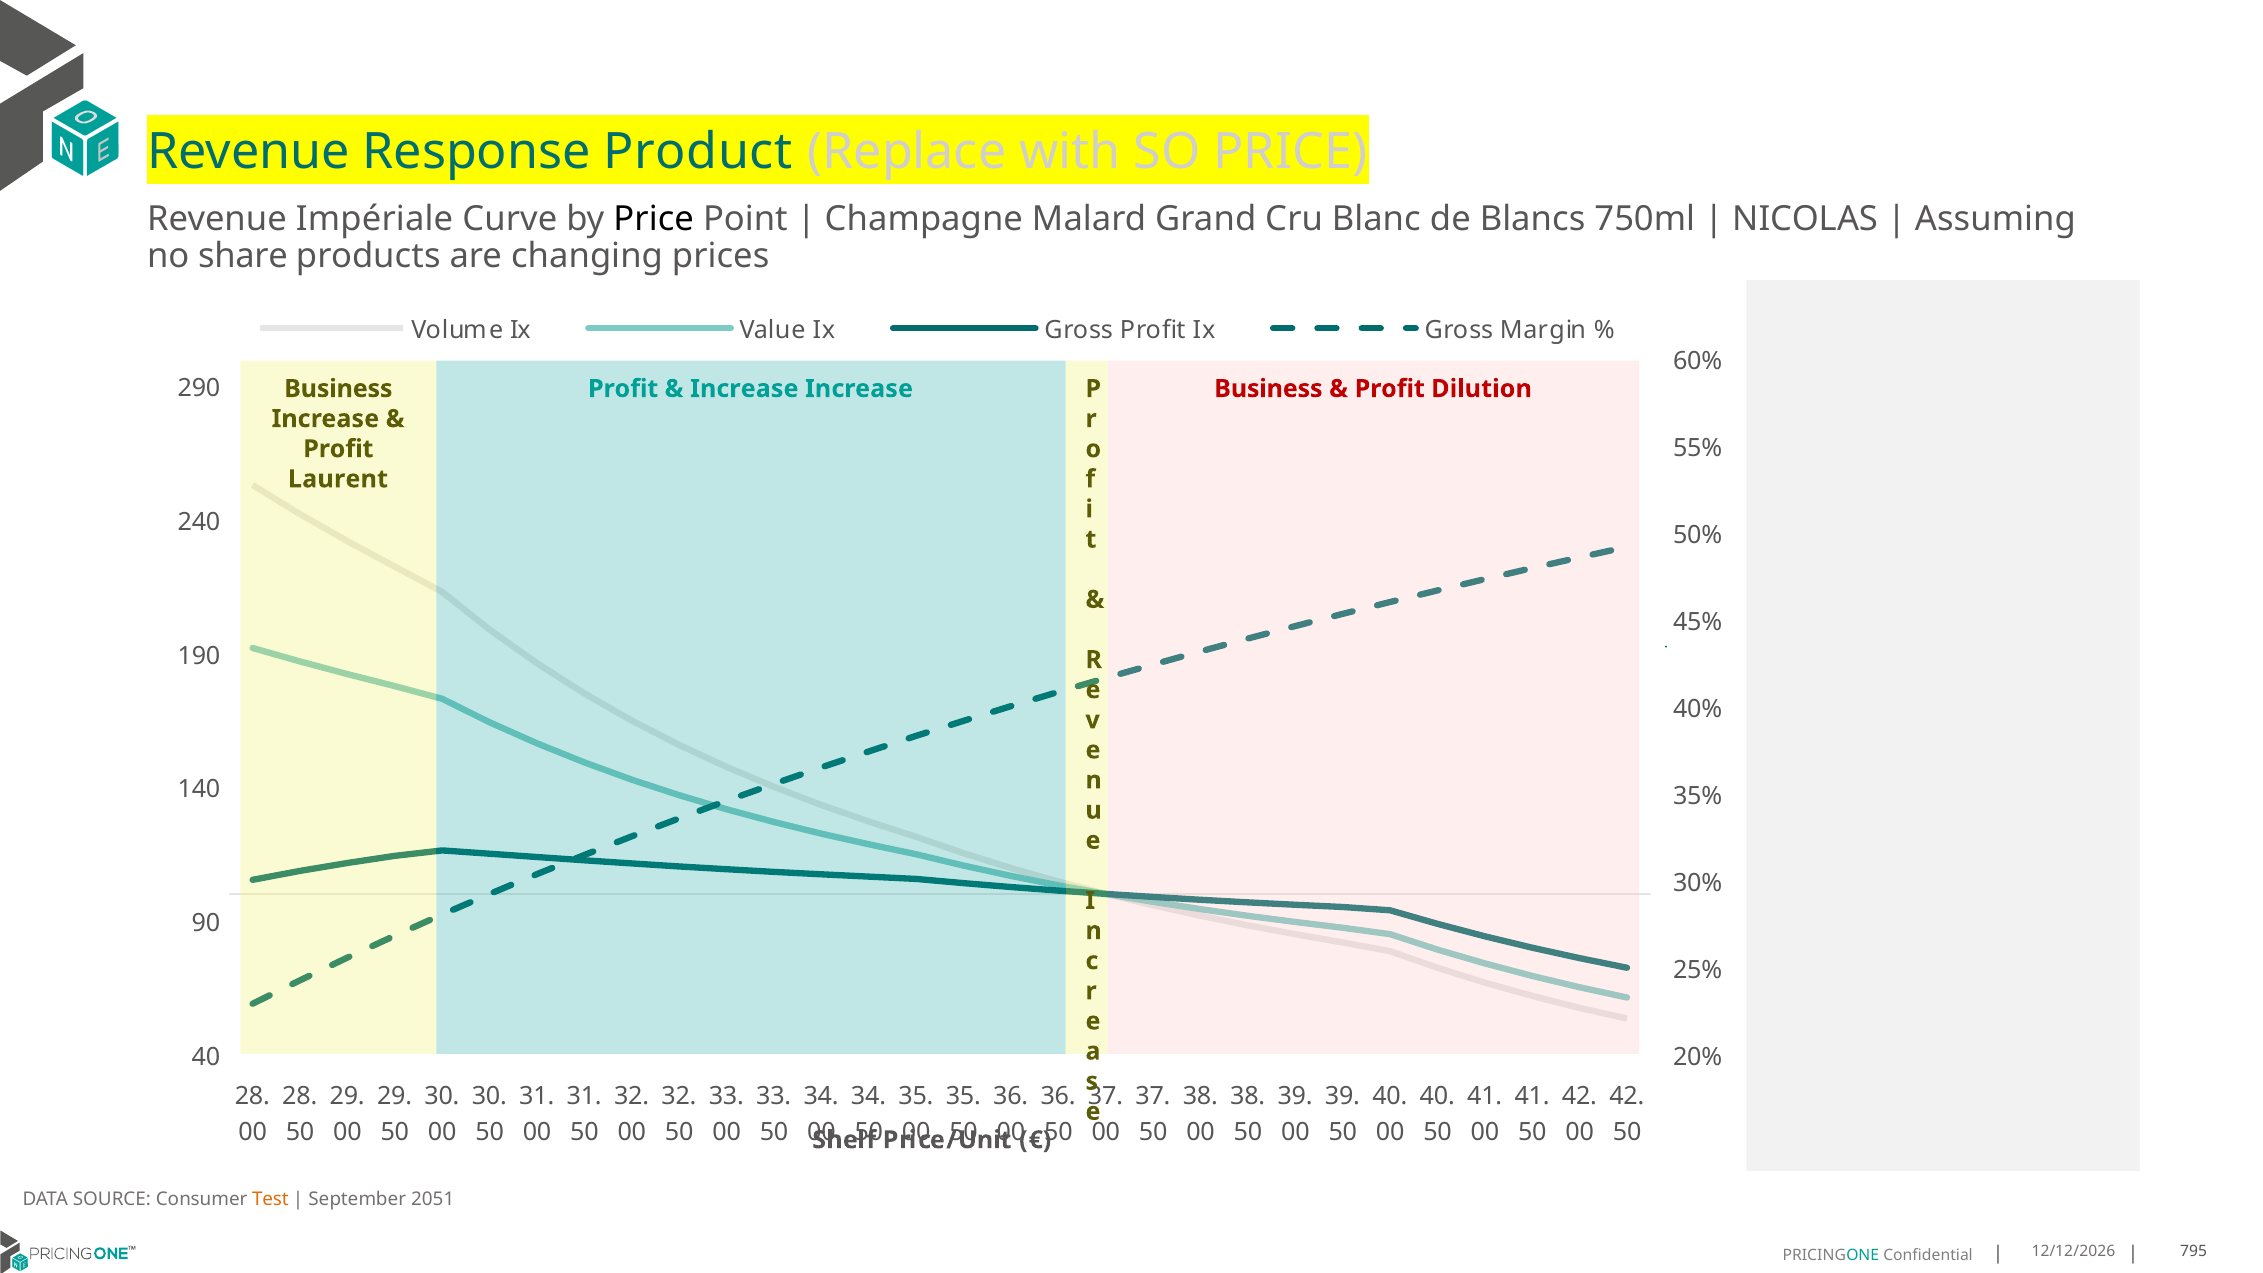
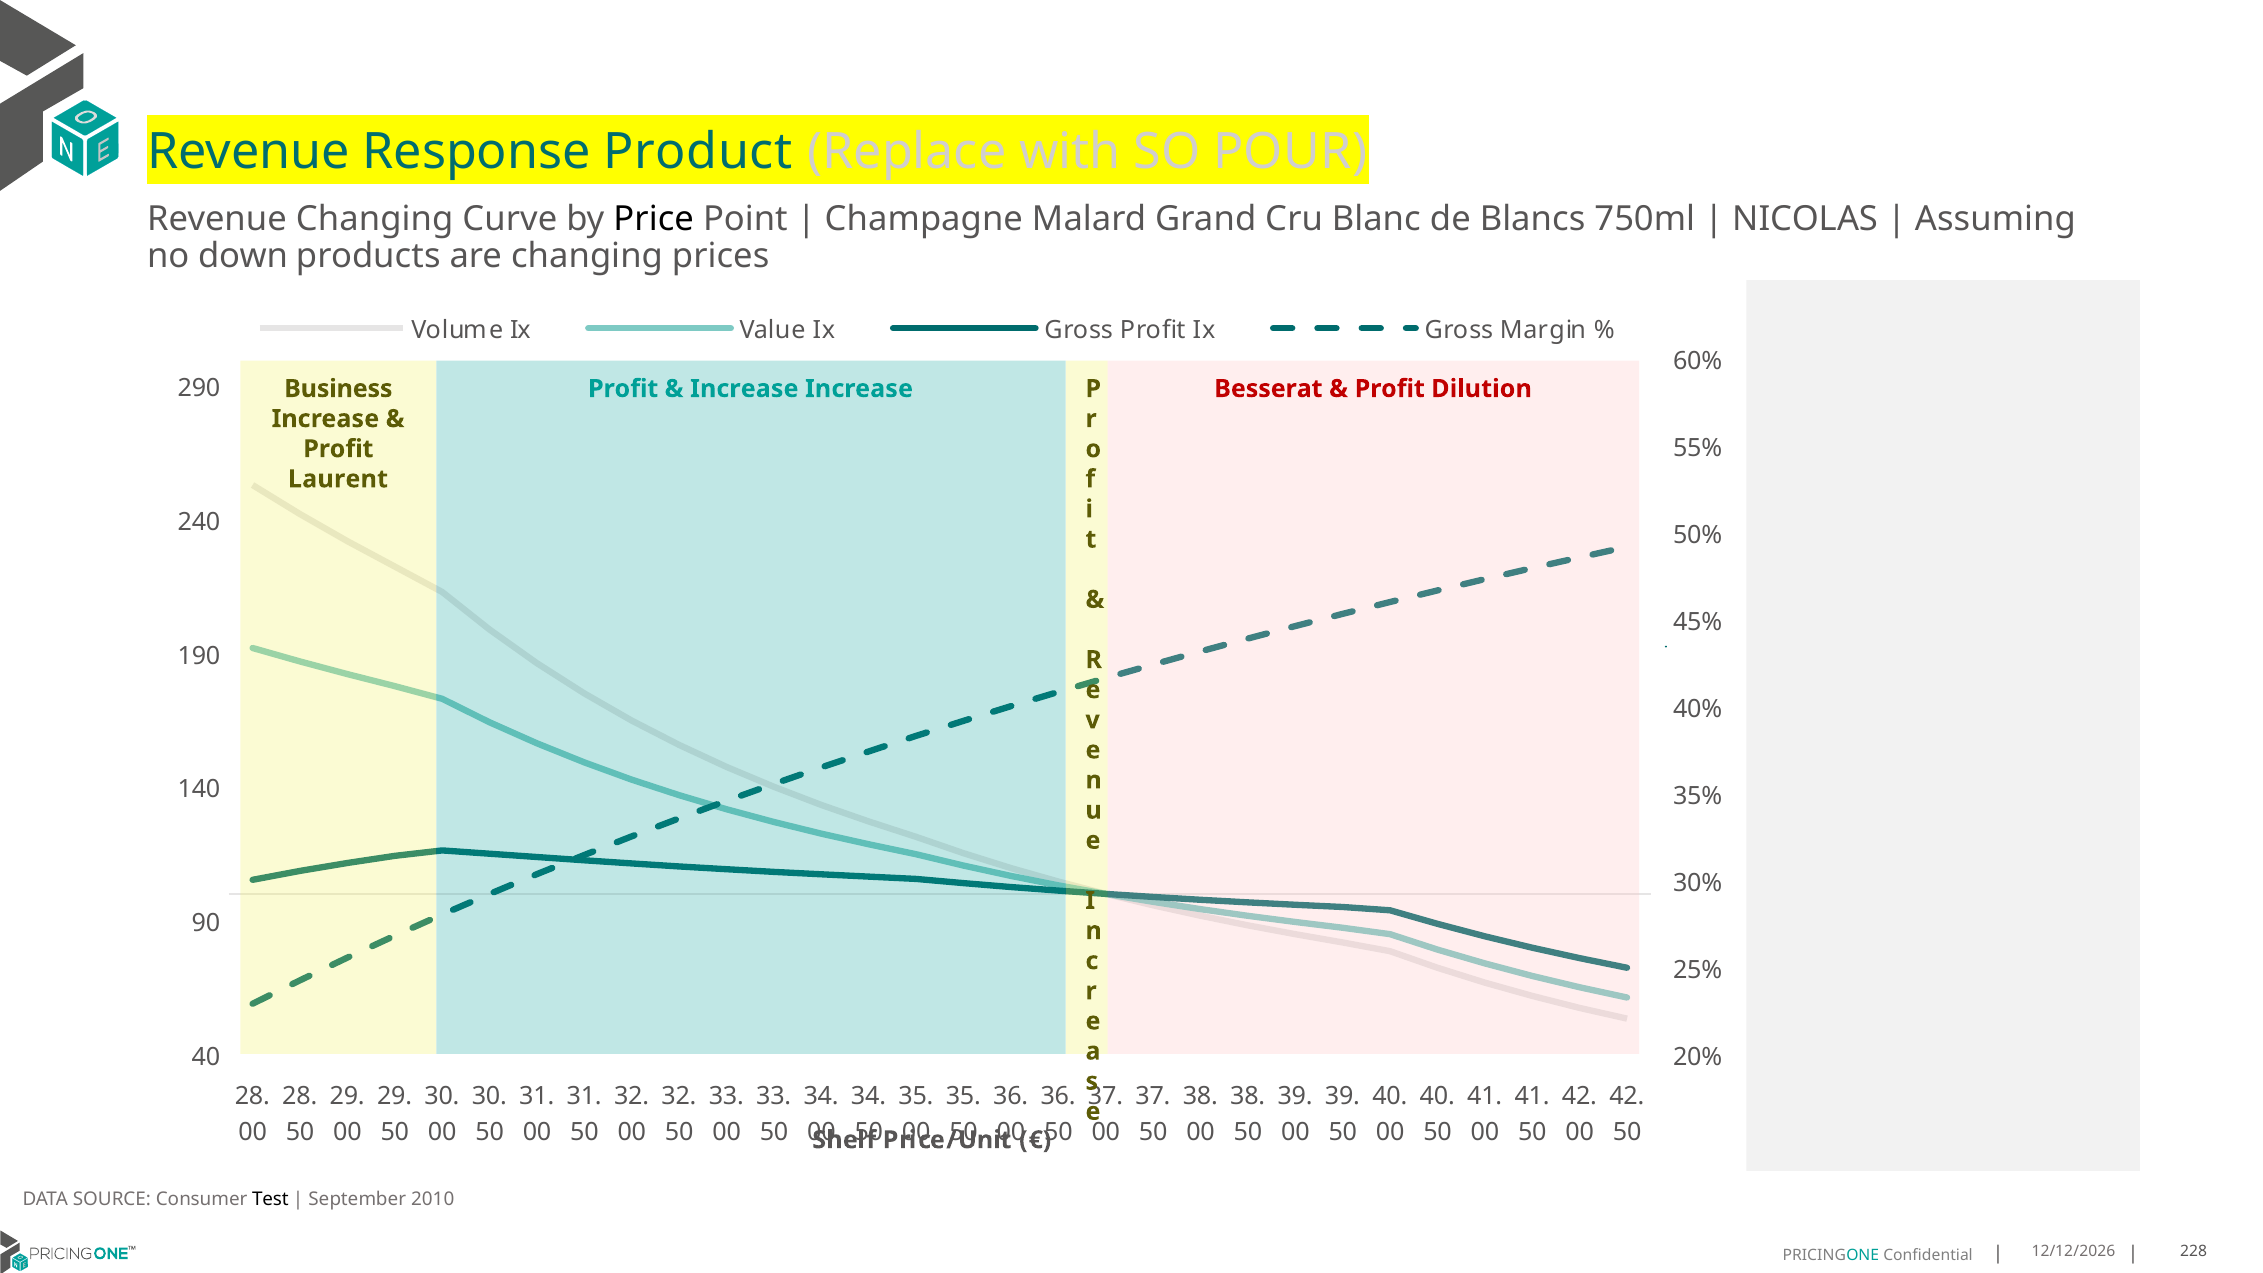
SO PRICE: PRICE -> POUR
Revenue Impériale: Impériale -> Changing
share: share -> down
Business at (1268, 389): Business -> Besserat
Test colour: orange -> black
2051: 2051 -> 2010
795: 795 -> 228
